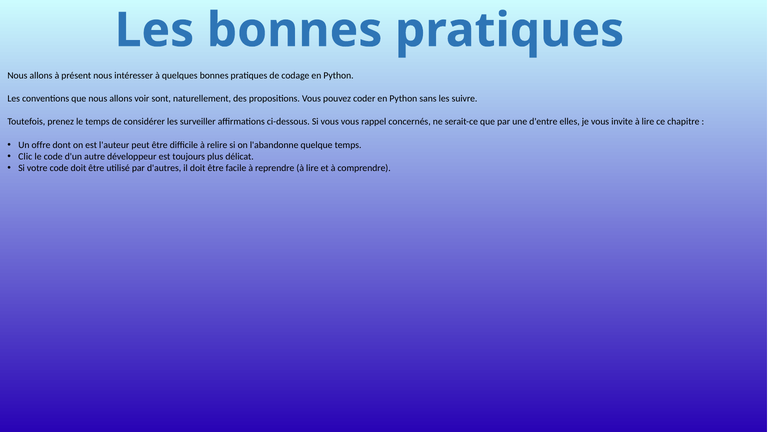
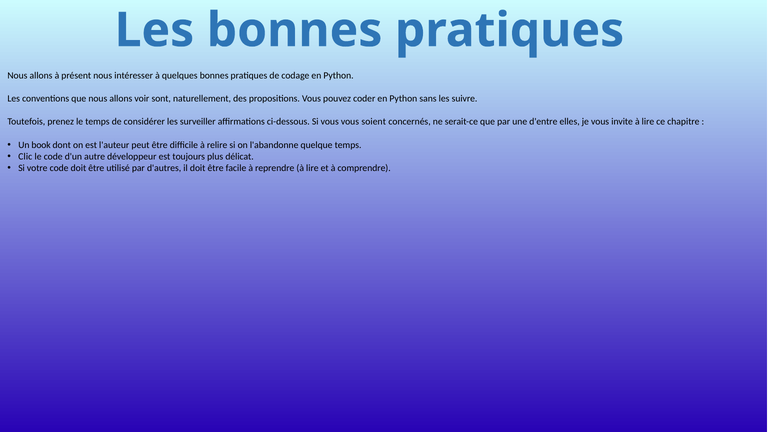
rappel: rappel -> soient
offre: offre -> book
